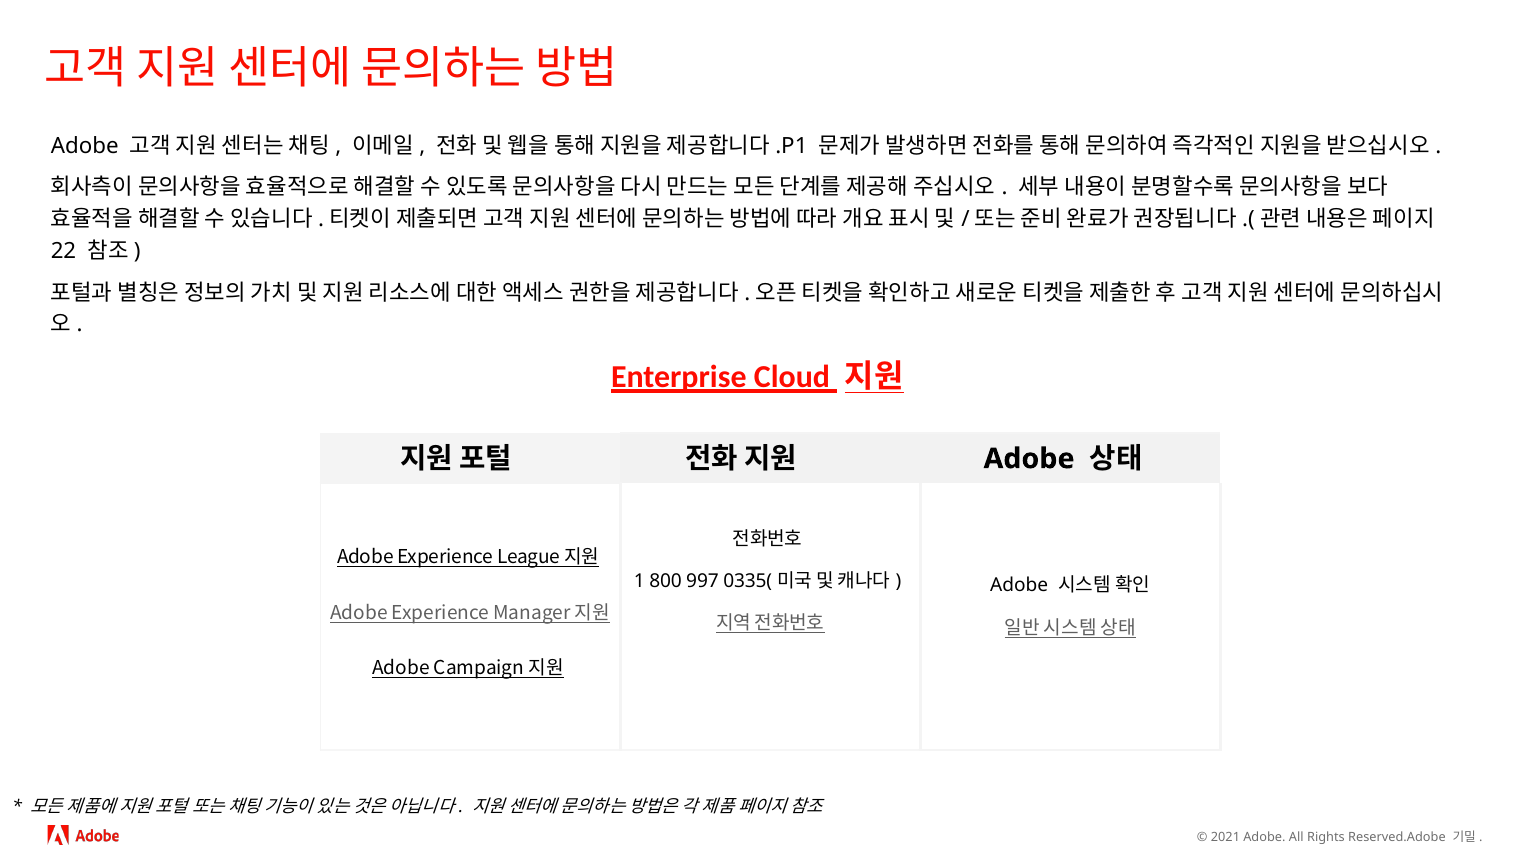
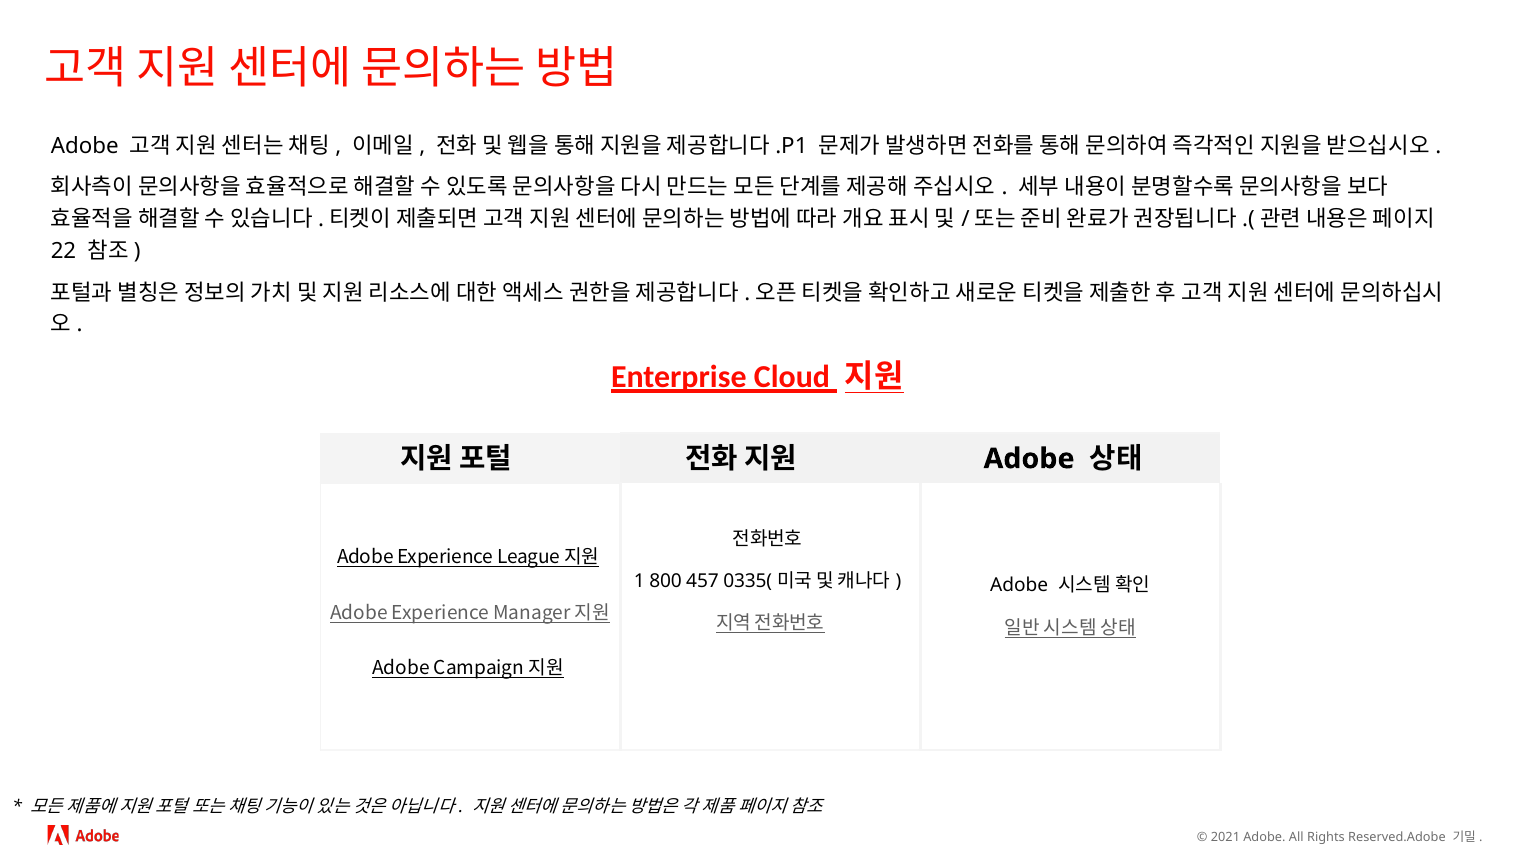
997: 997 -> 457
